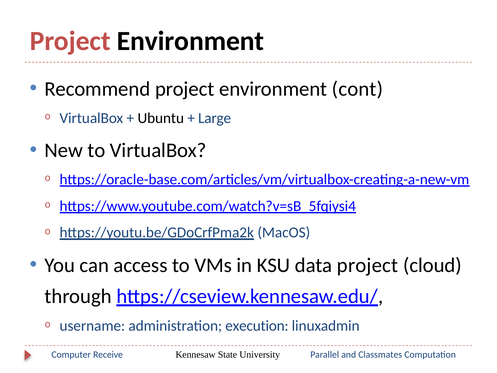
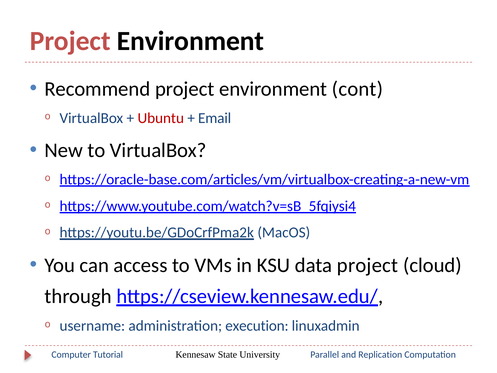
Ubuntu colour: black -> red
Large: Large -> Email
Receive: Receive -> Tutorial
Classmates: Classmates -> Replication
